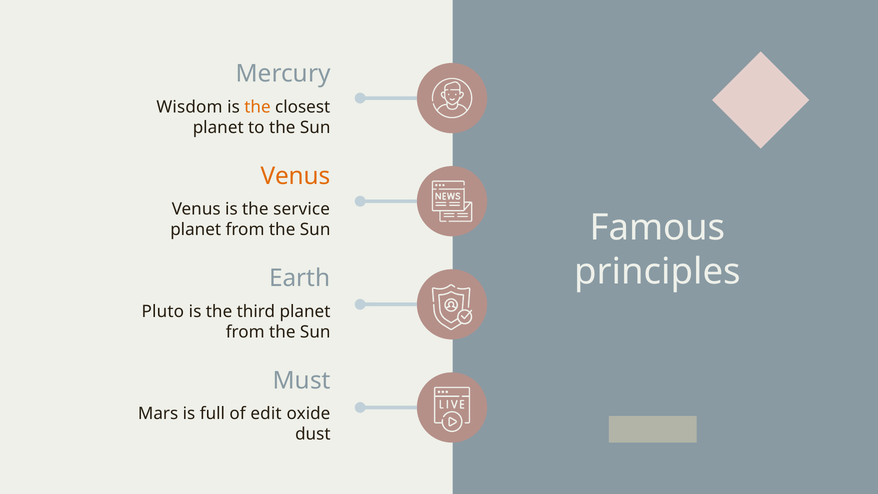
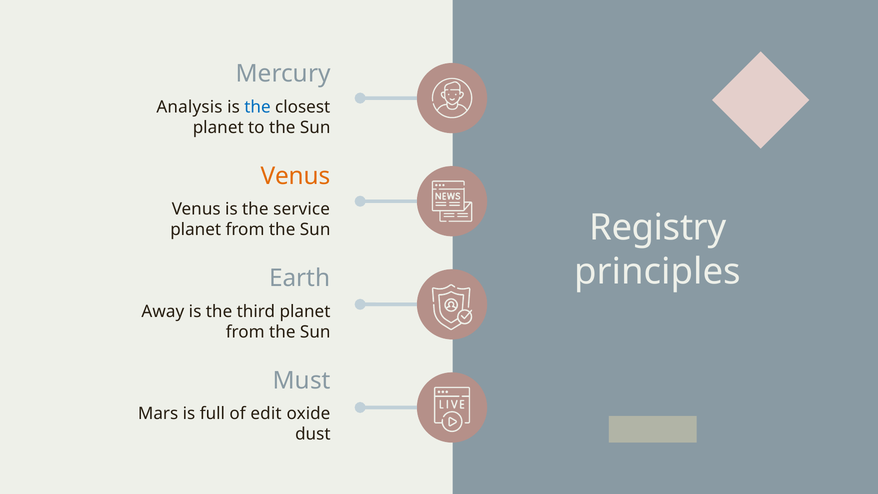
Wisdom: Wisdom -> Analysis
the at (257, 107) colour: orange -> blue
Famous: Famous -> Registry
Pluto: Pluto -> Away
